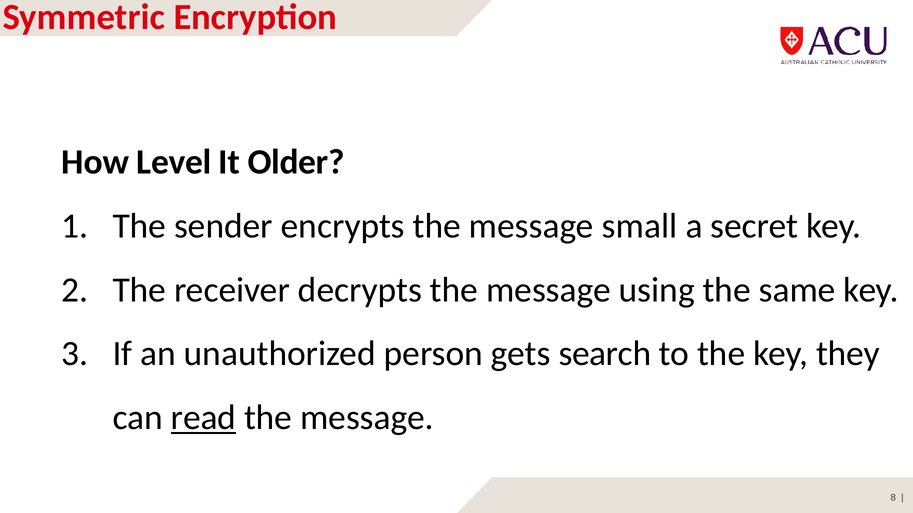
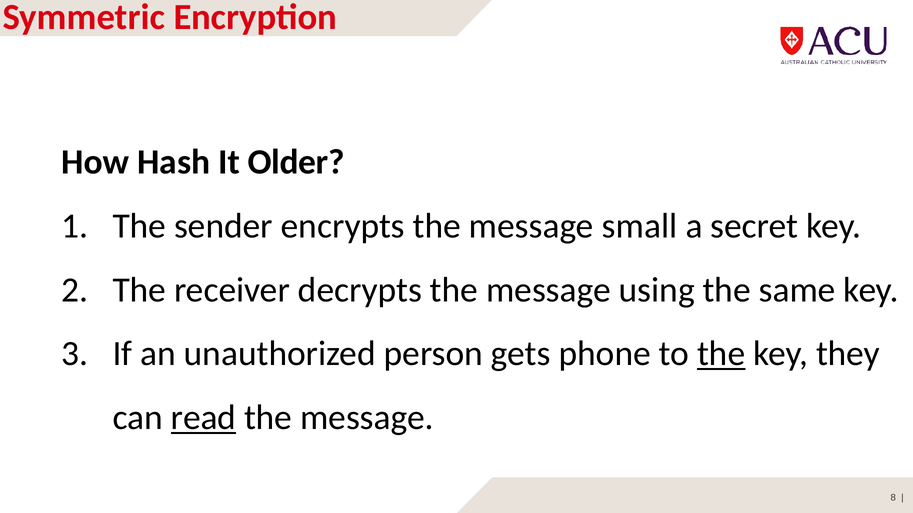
Level: Level -> Hash
search: search -> phone
the at (721, 354) underline: none -> present
